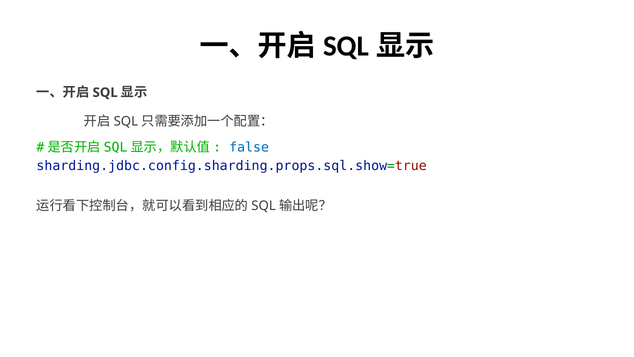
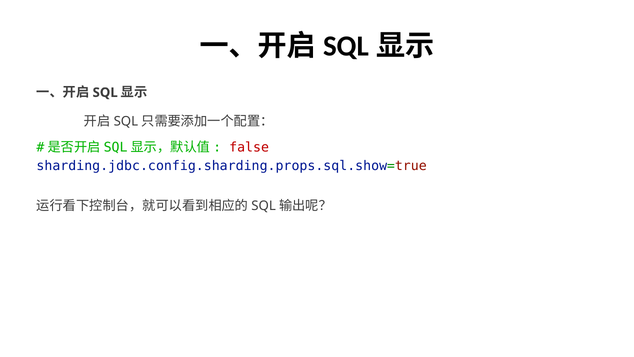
false colour: blue -> red
